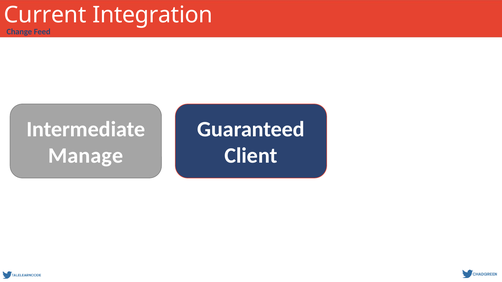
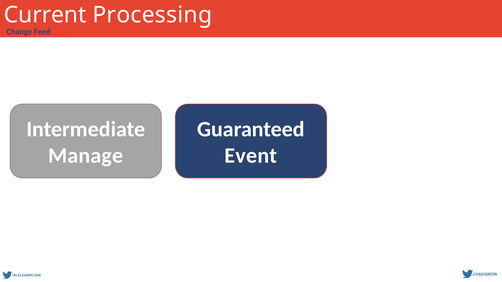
Integration: Integration -> Processing
Client: Client -> Event
